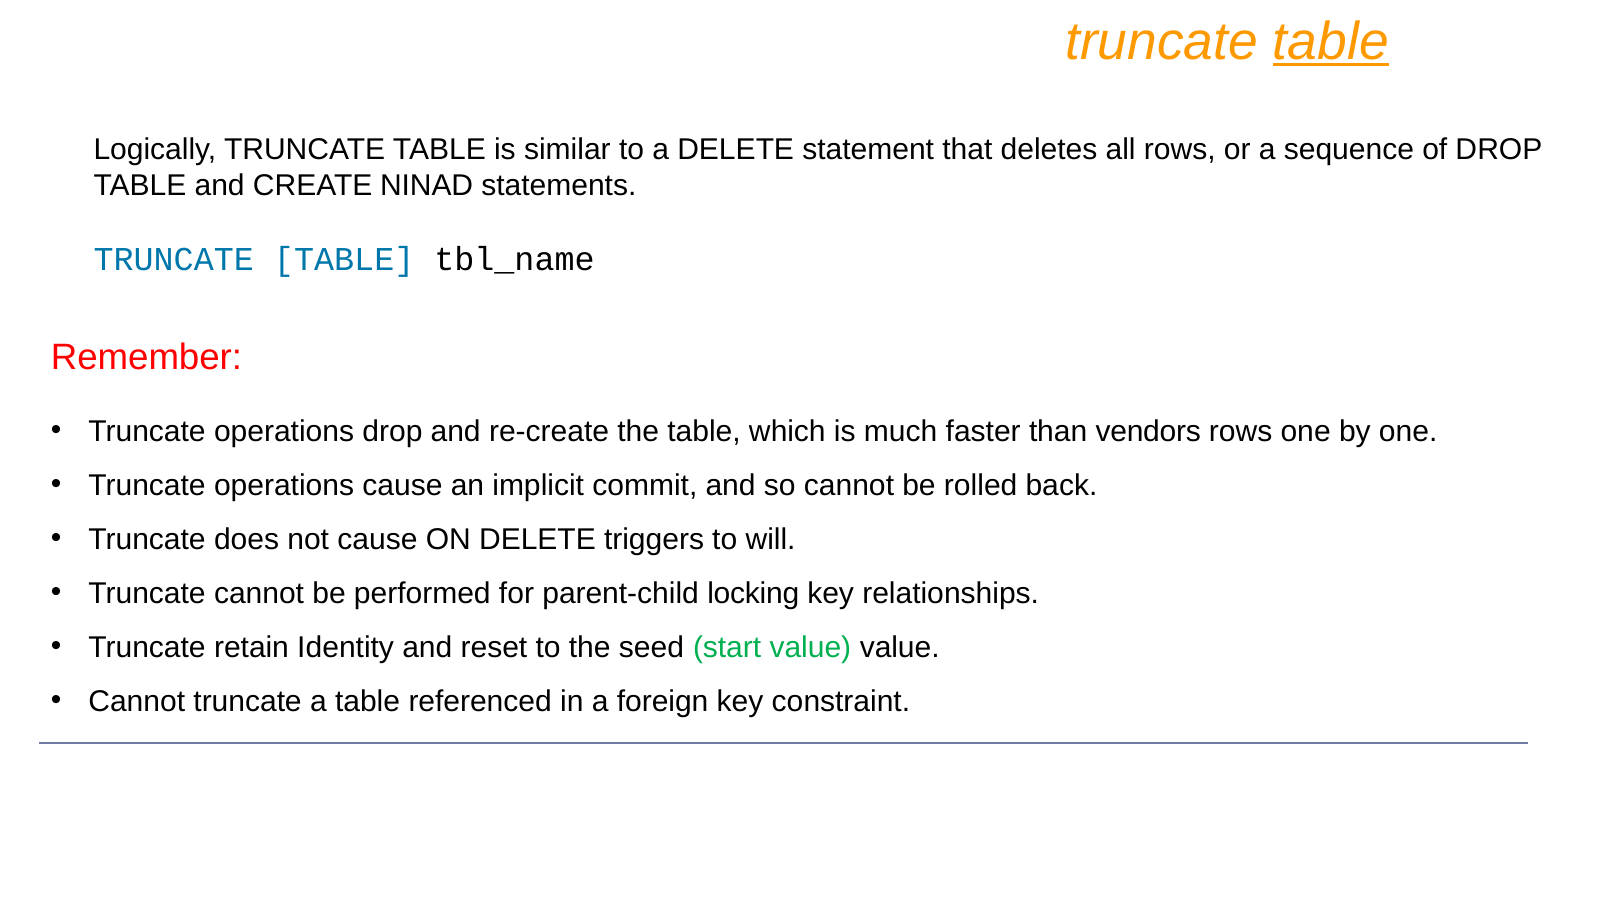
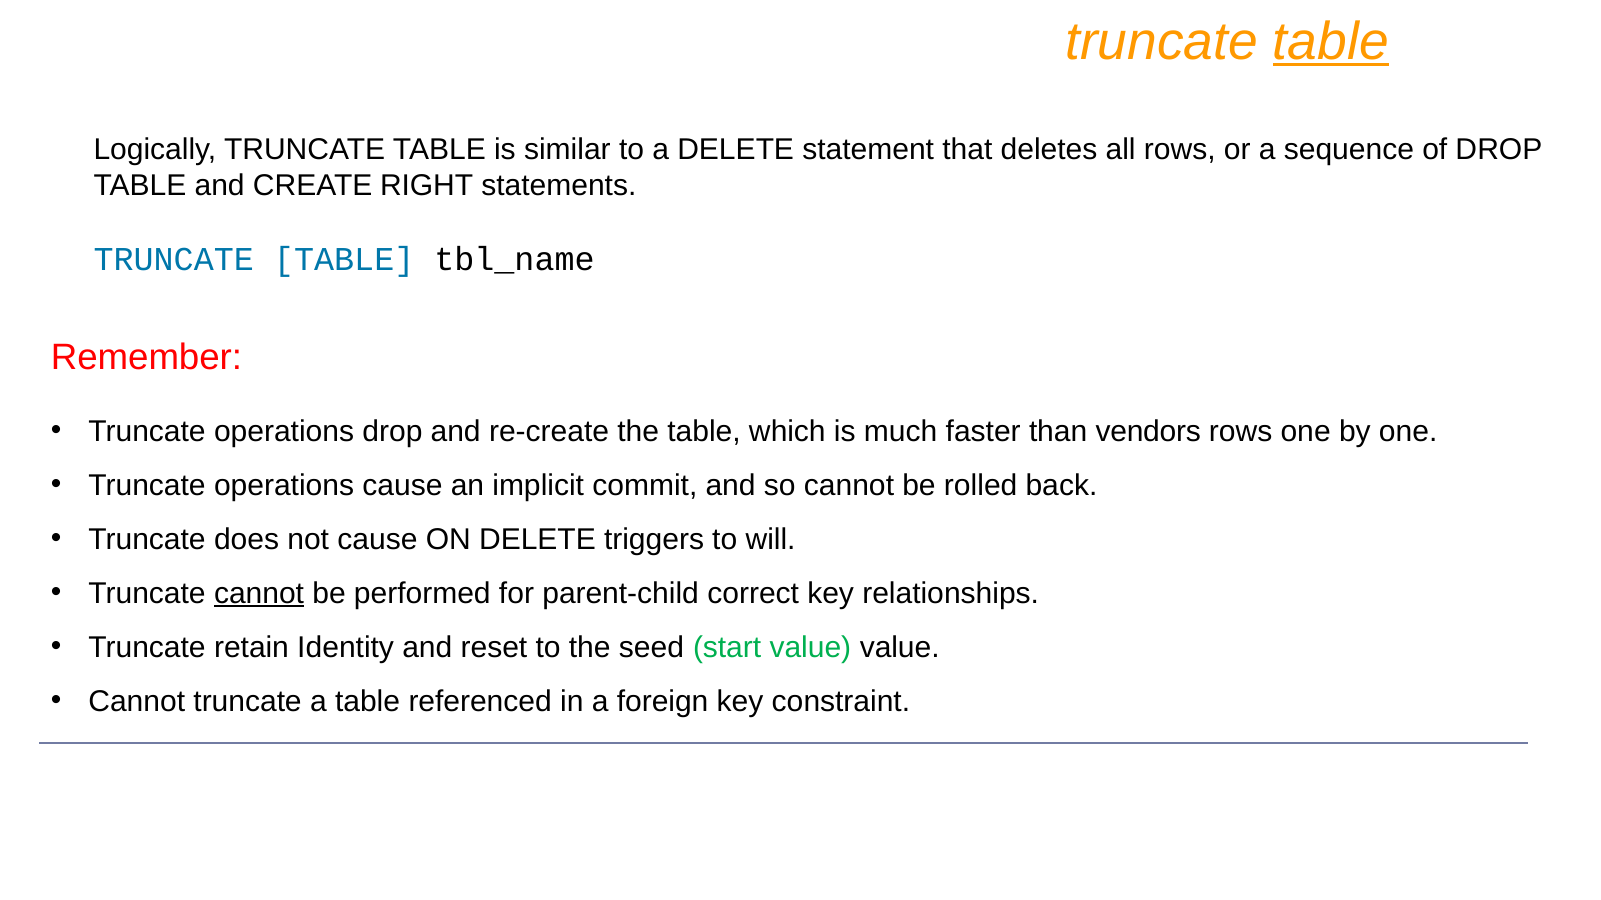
NINAD: NINAD -> RIGHT
cannot at (259, 593) underline: none -> present
locking: locking -> correct
